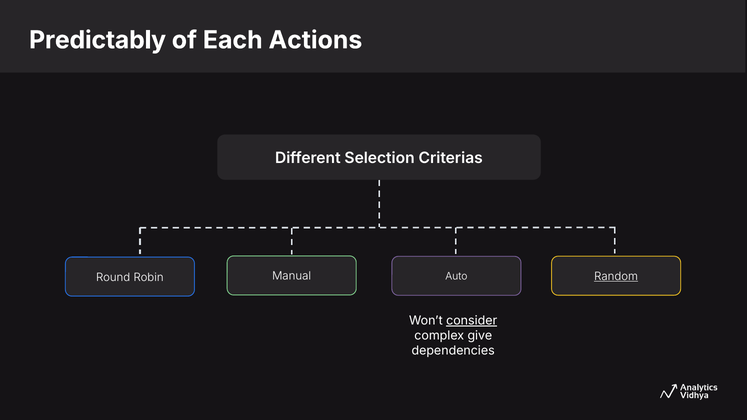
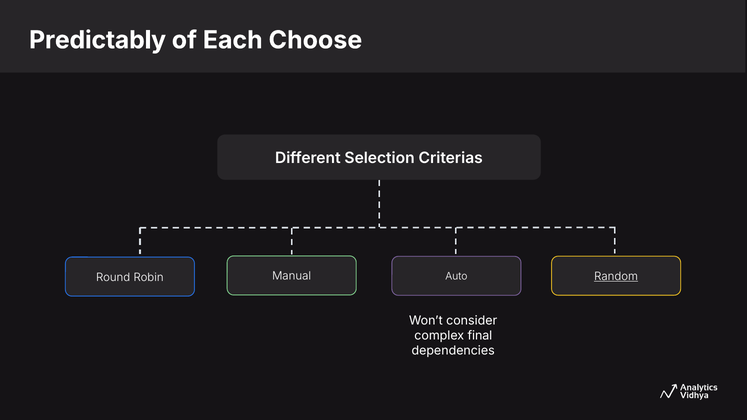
Actions: Actions -> Choose
consider underline: present -> none
give: give -> final
